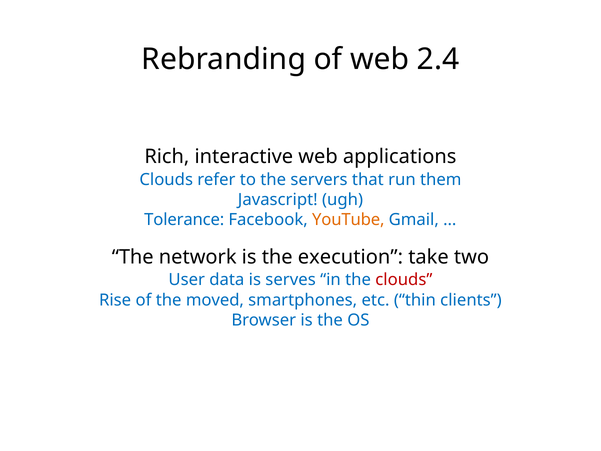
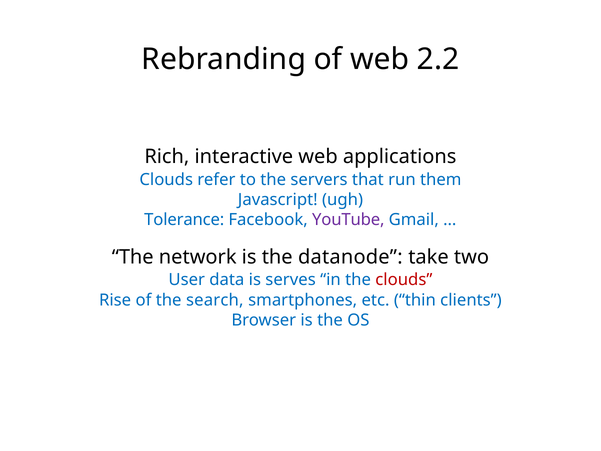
2.4: 2.4 -> 2.2
YouTube colour: orange -> purple
execution: execution -> datanode
moved: moved -> search
